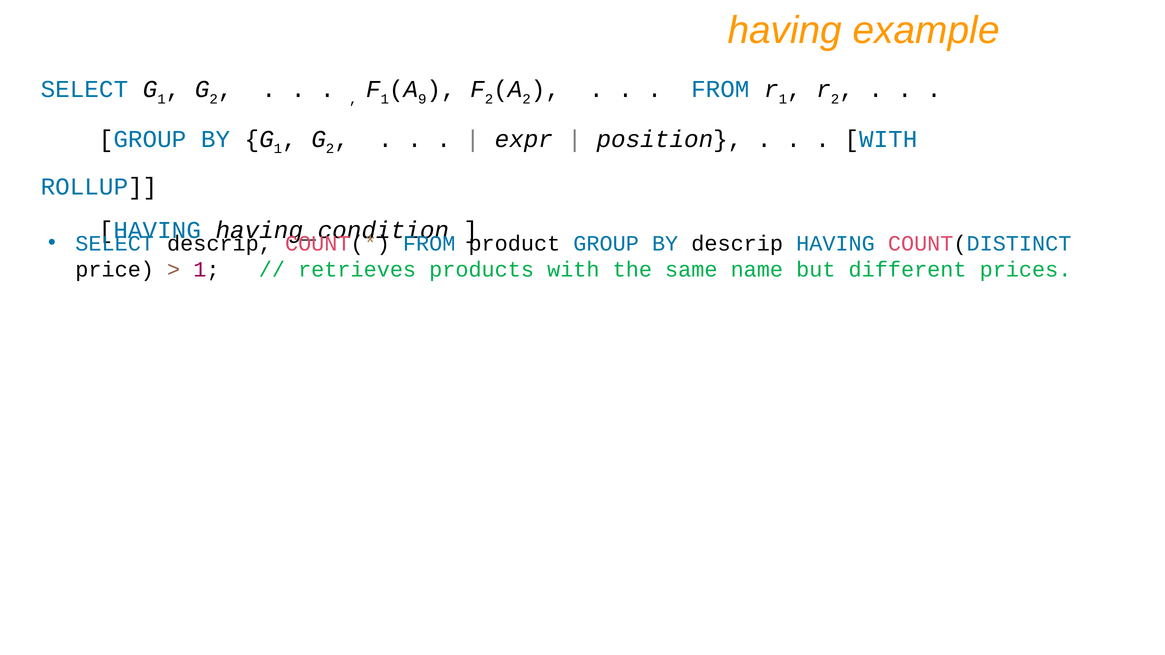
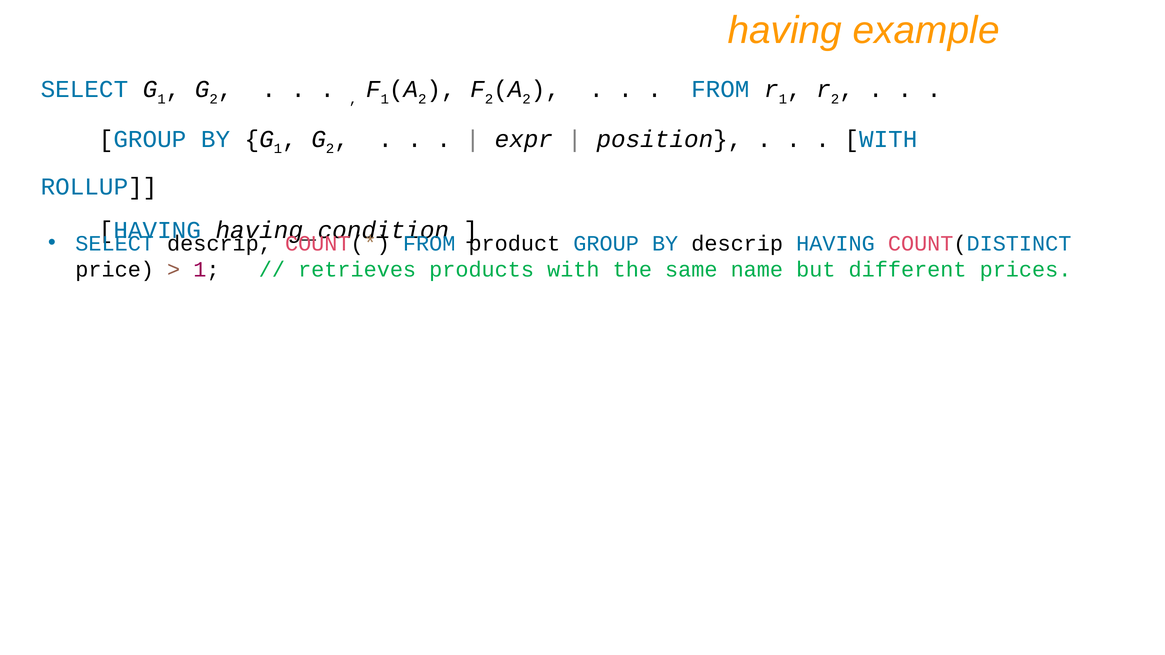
9 at (422, 99): 9 -> 2
